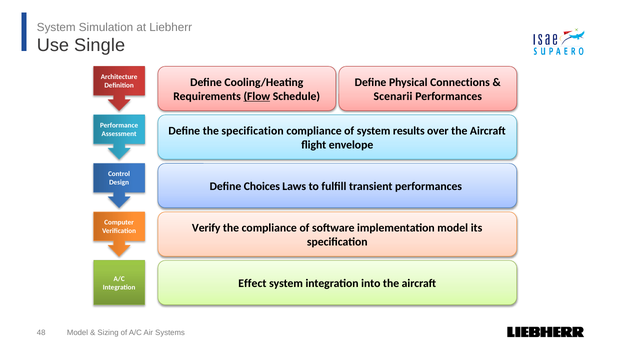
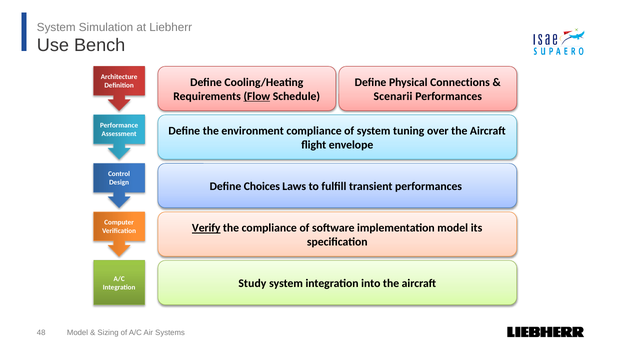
Single: Single -> Bench
the specification: specification -> environment
results: results -> tuning
Verify underline: none -> present
Effect: Effect -> Study
